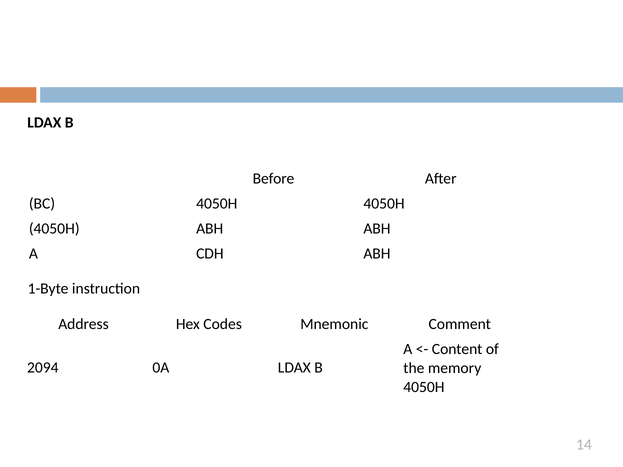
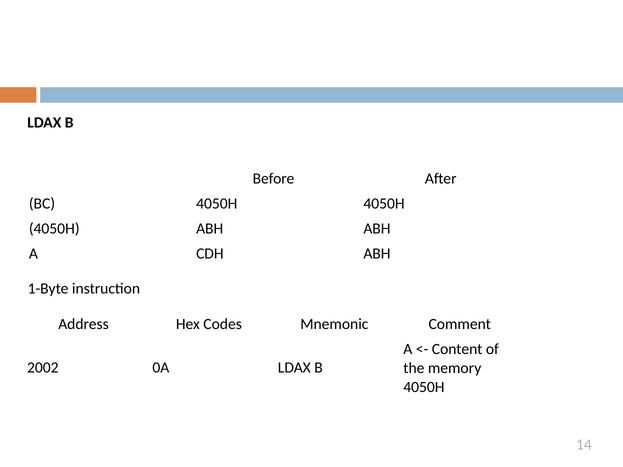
2094: 2094 -> 2002
